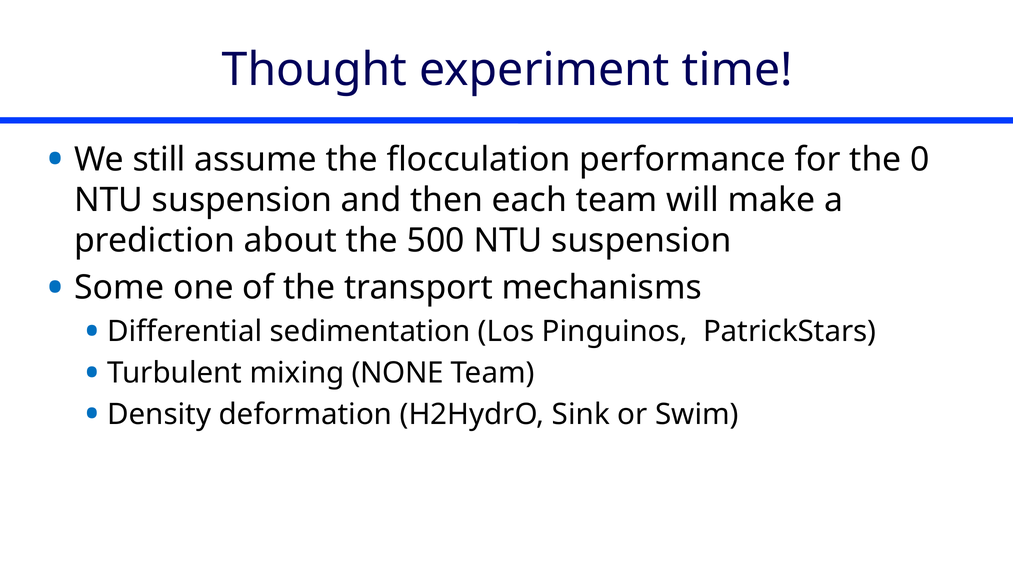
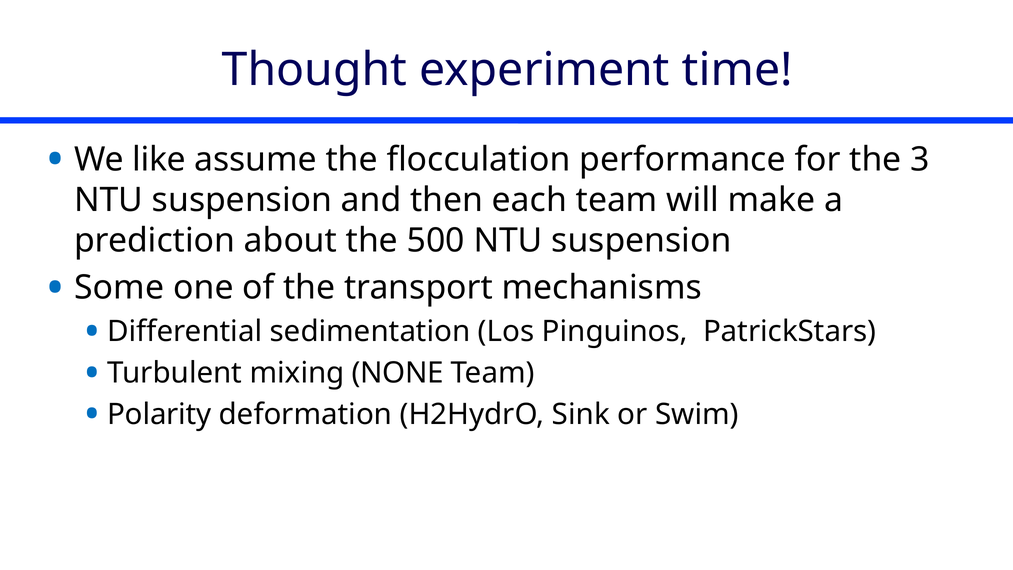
still: still -> like
0: 0 -> 3
Density: Density -> Polarity
